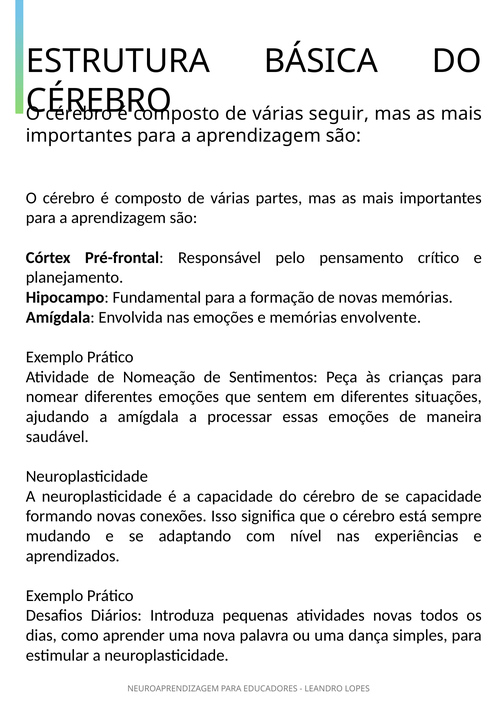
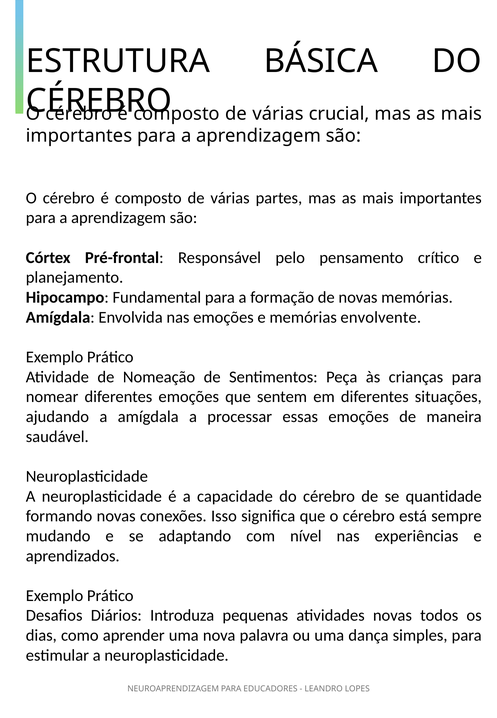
seguir: seguir -> crucial
se capacidade: capacidade -> quantidade
